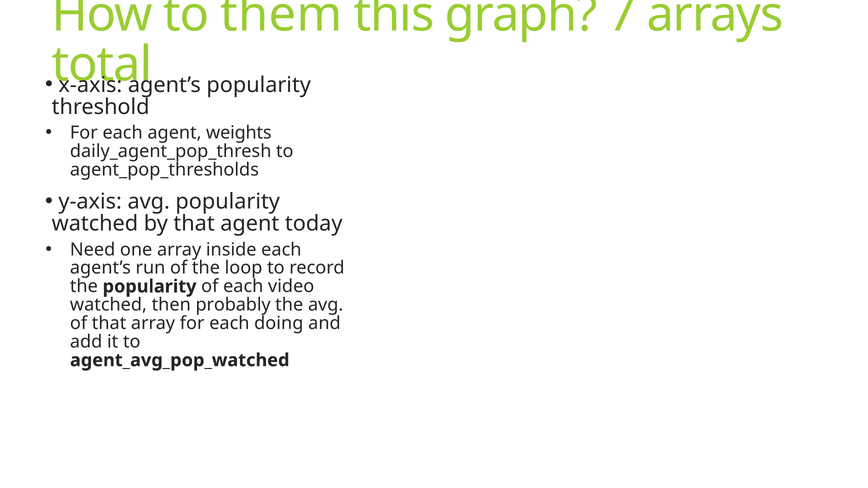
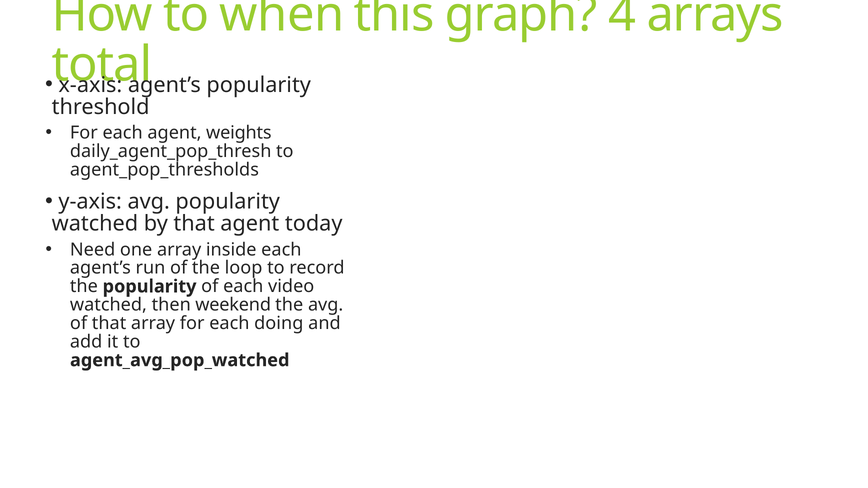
them: them -> when
7: 7 -> 4
probably: probably -> weekend
